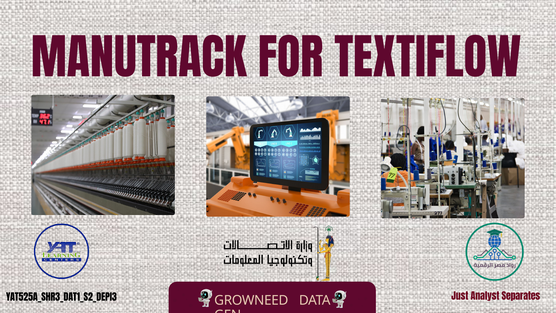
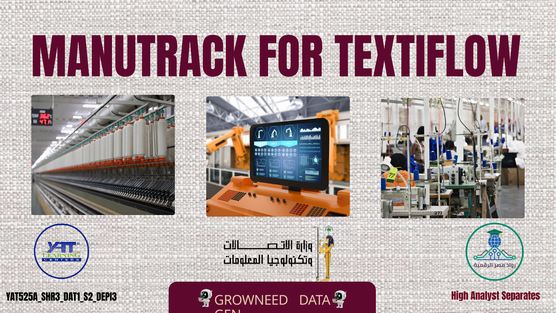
Just: Just -> High
